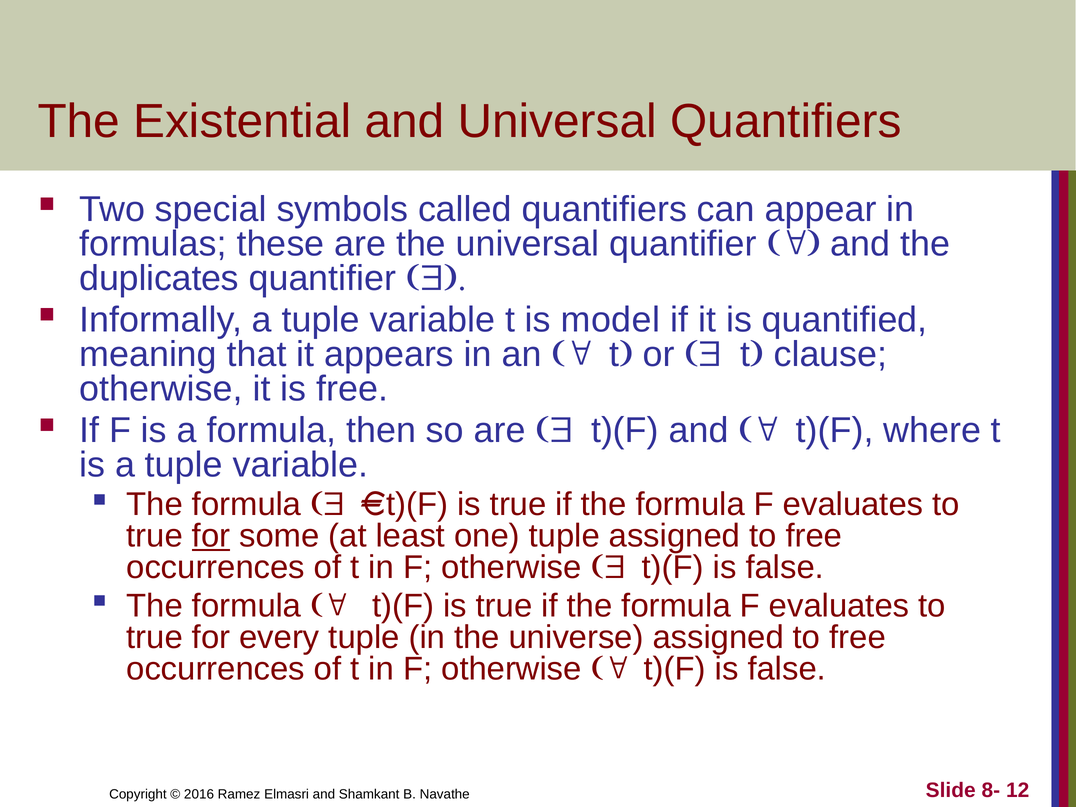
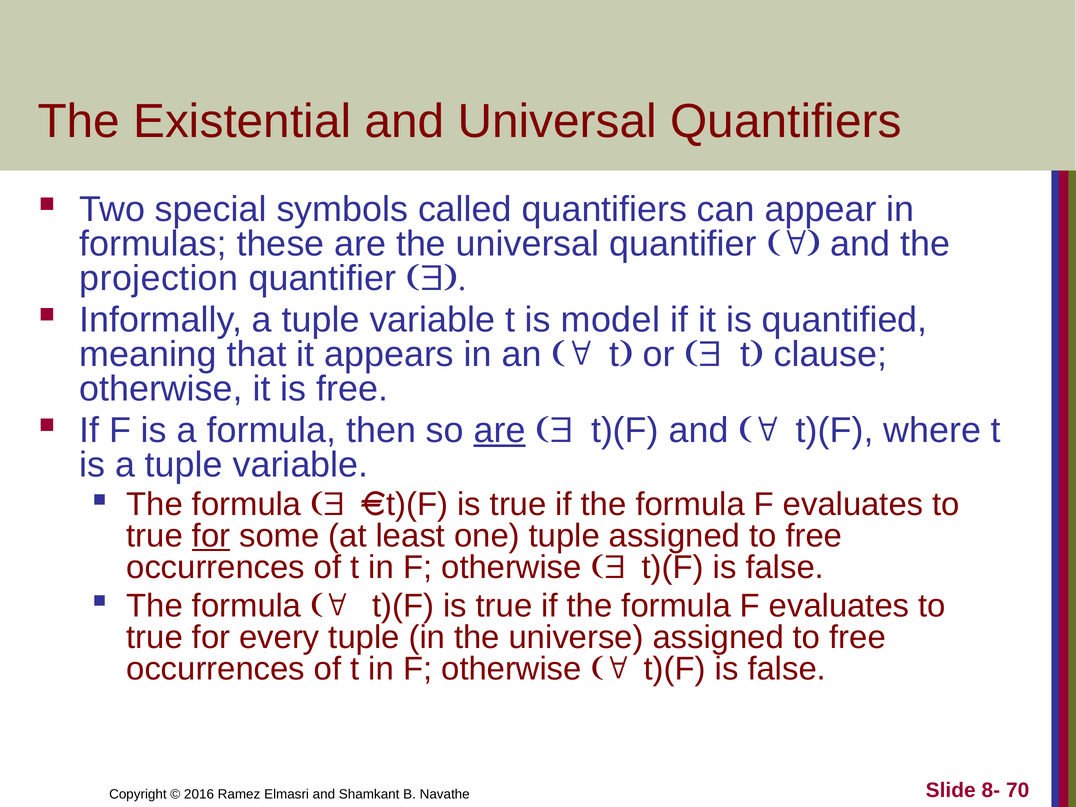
duplicates: duplicates -> projection
are at (500, 430) underline: none -> present
12: 12 -> 70
